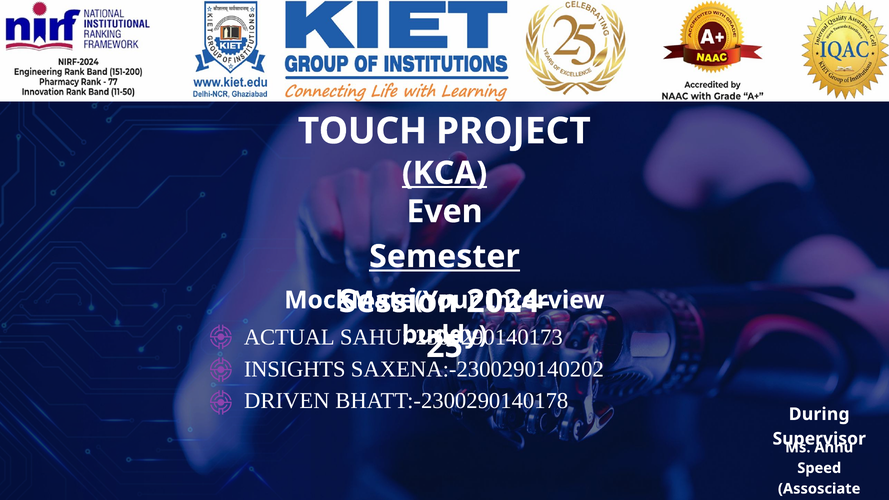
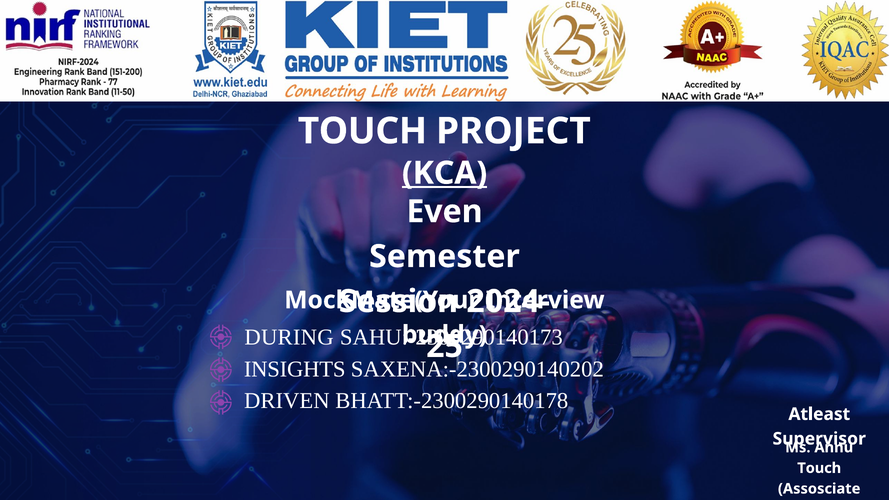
Semester underline: present -> none
ACTUAL: ACTUAL -> DURING
During: During -> Atleast
Speed at (819, 468): Speed -> Touch
